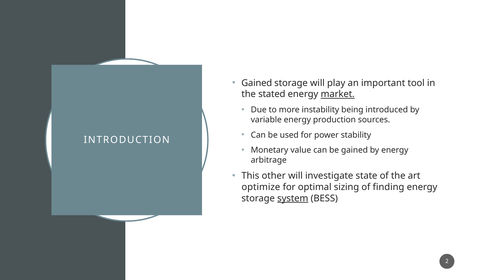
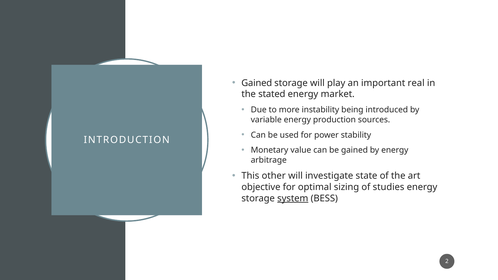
tool: tool -> real
market underline: present -> none
optimize: optimize -> objective
finding: finding -> studies
